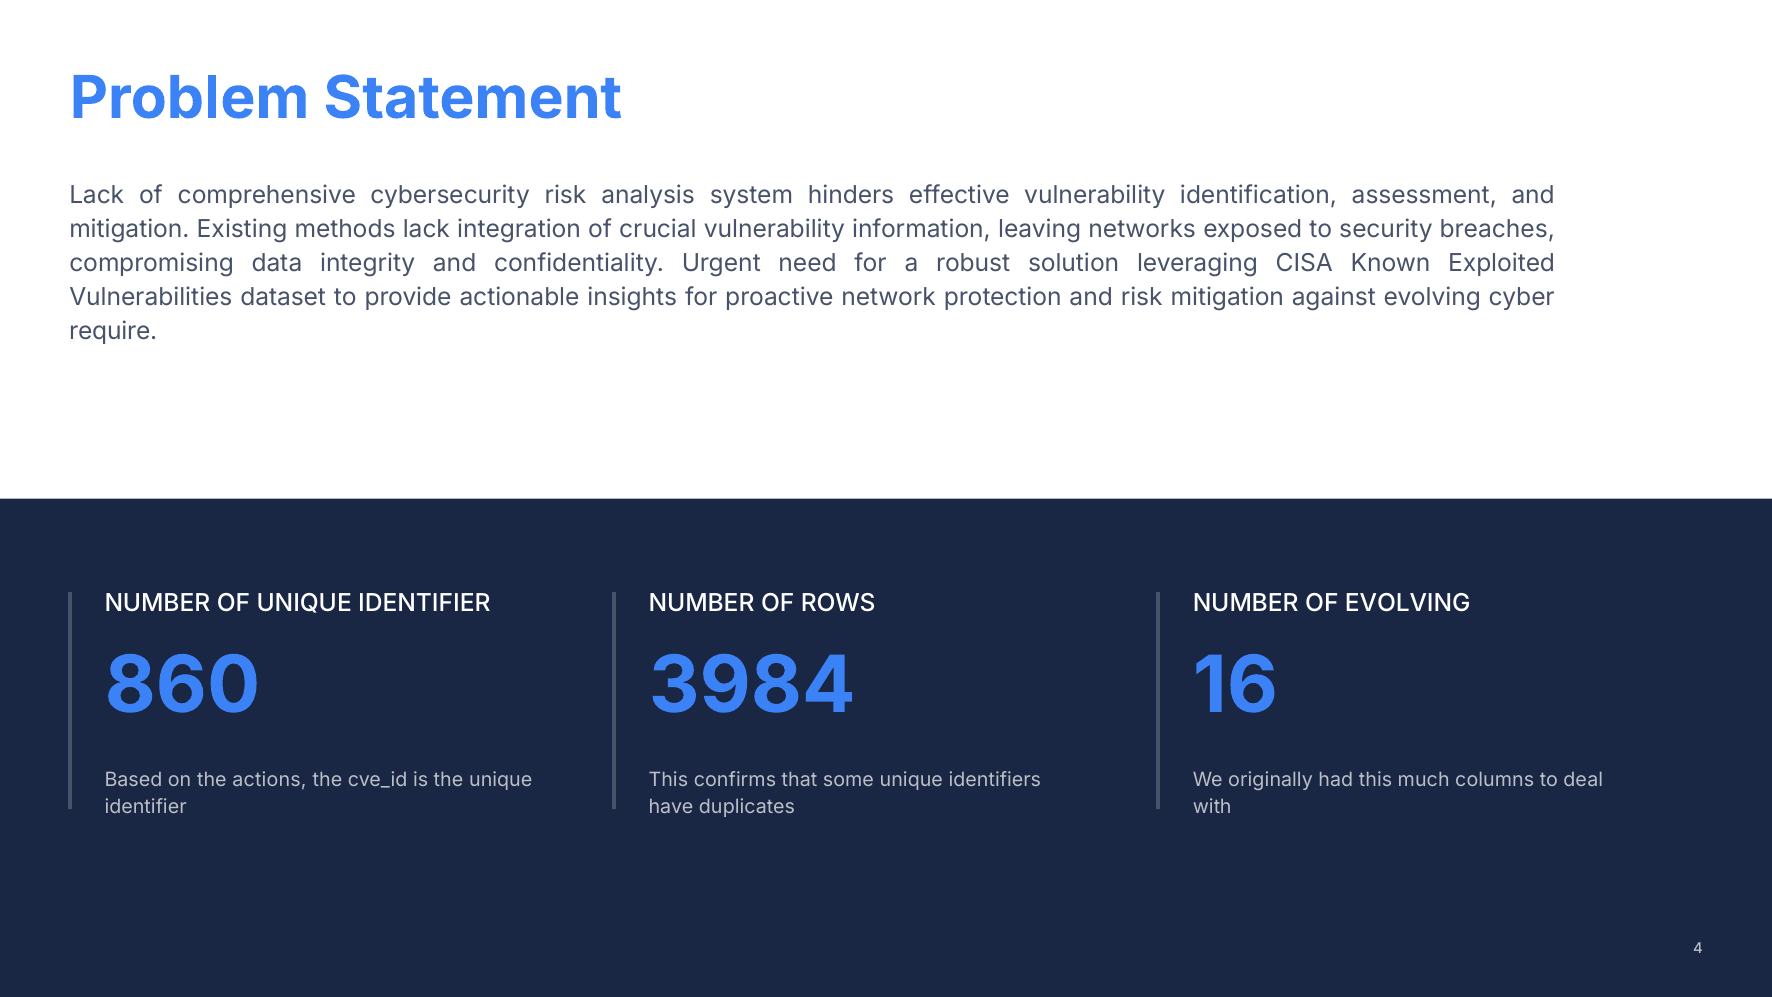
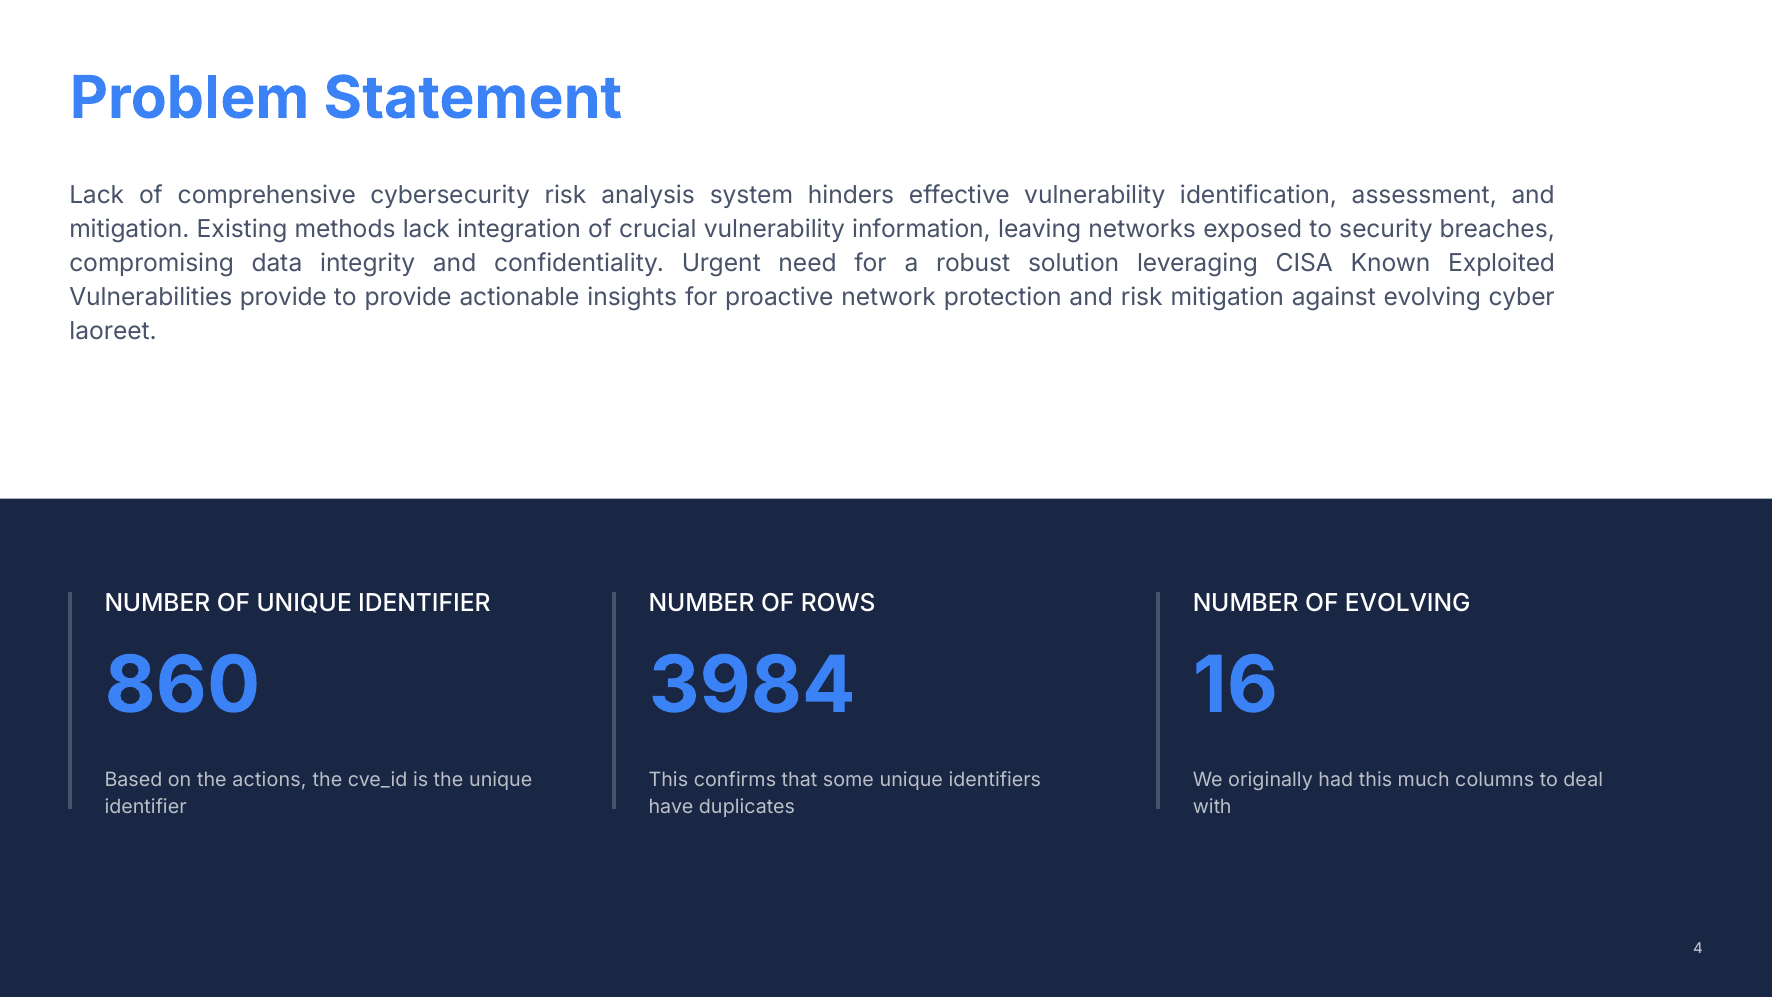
Vulnerabilities dataset: dataset -> provide
require: require -> laoreet
